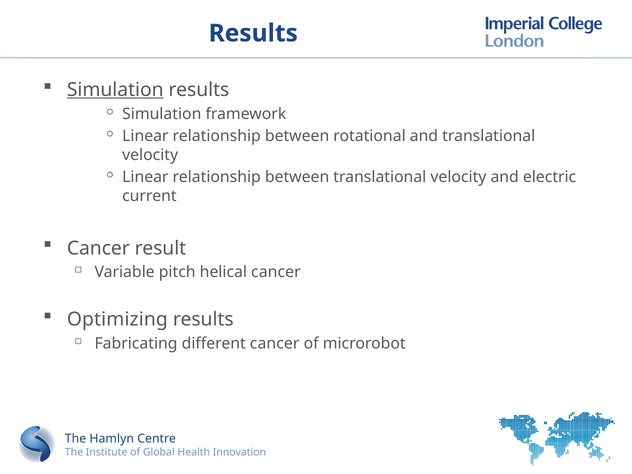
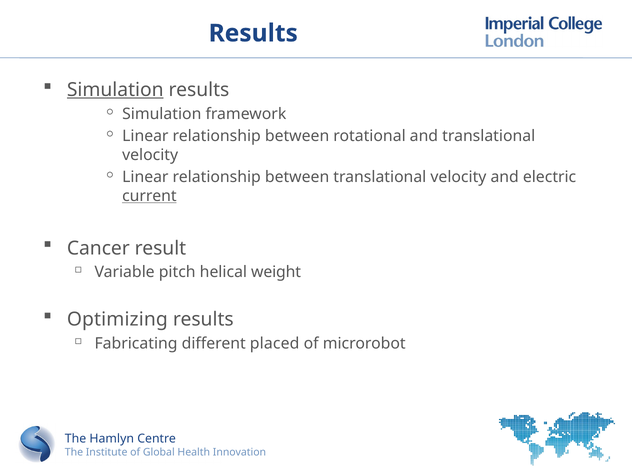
current underline: none -> present
helical cancer: cancer -> weight
different cancer: cancer -> placed
